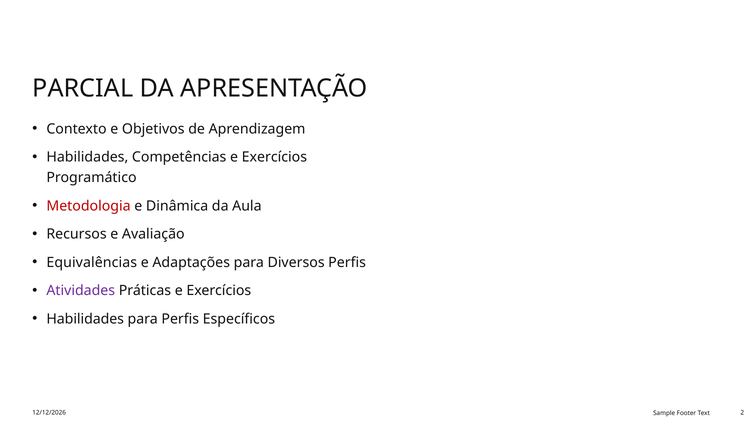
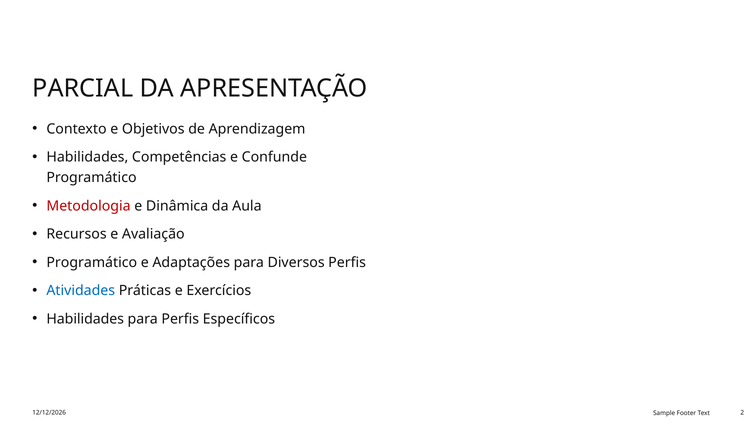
Competências e Exercícios: Exercícios -> Confunde
Equivalências at (92, 262): Equivalências -> Programático
Atividades colour: purple -> blue
